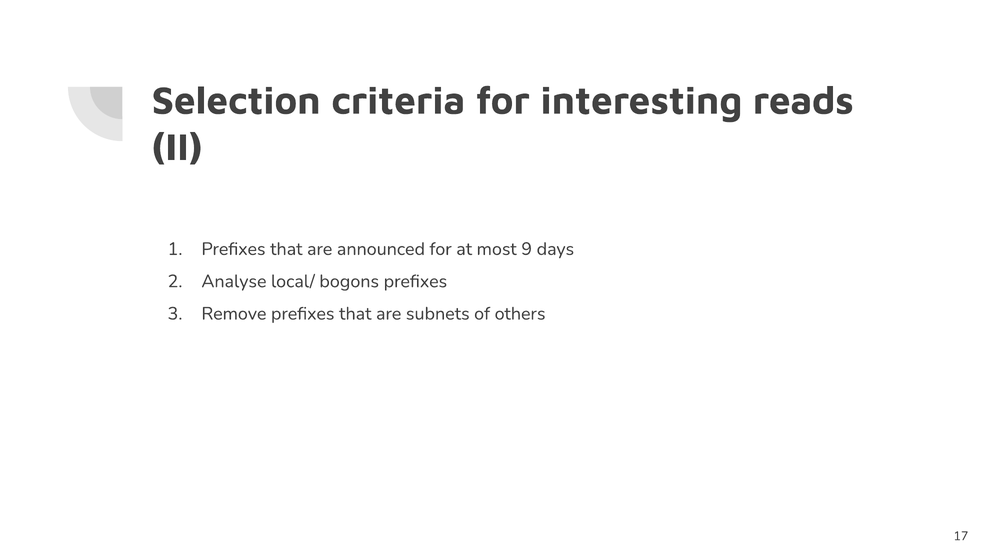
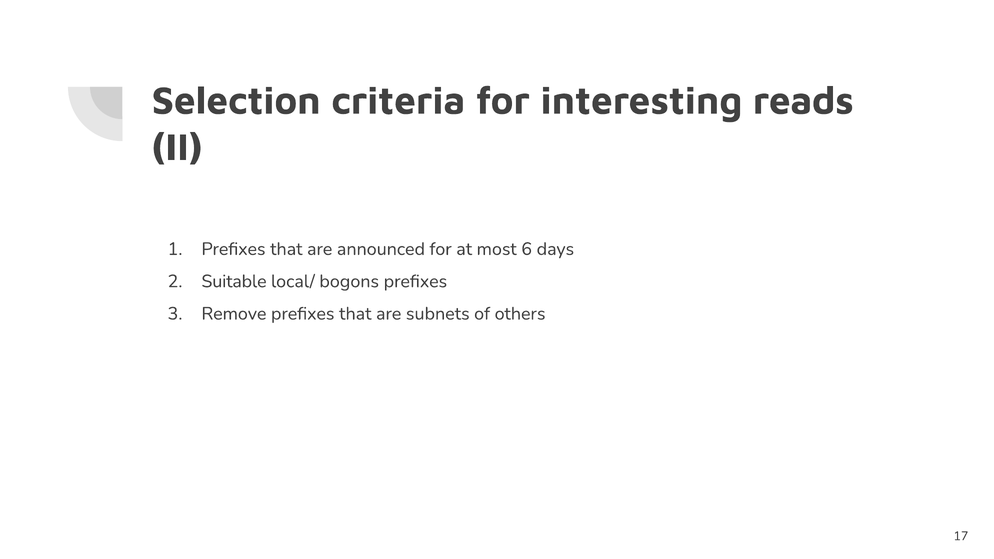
9: 9 -> 6
Analyse: Analyse -> Suitable
